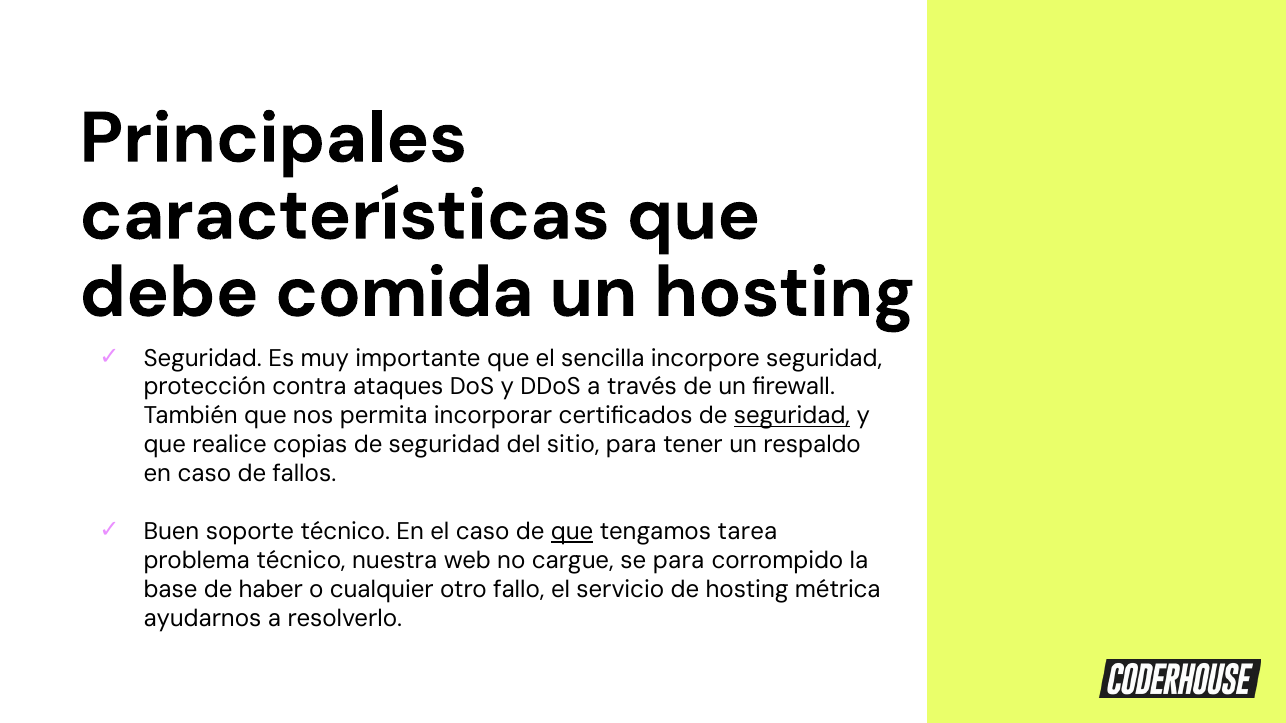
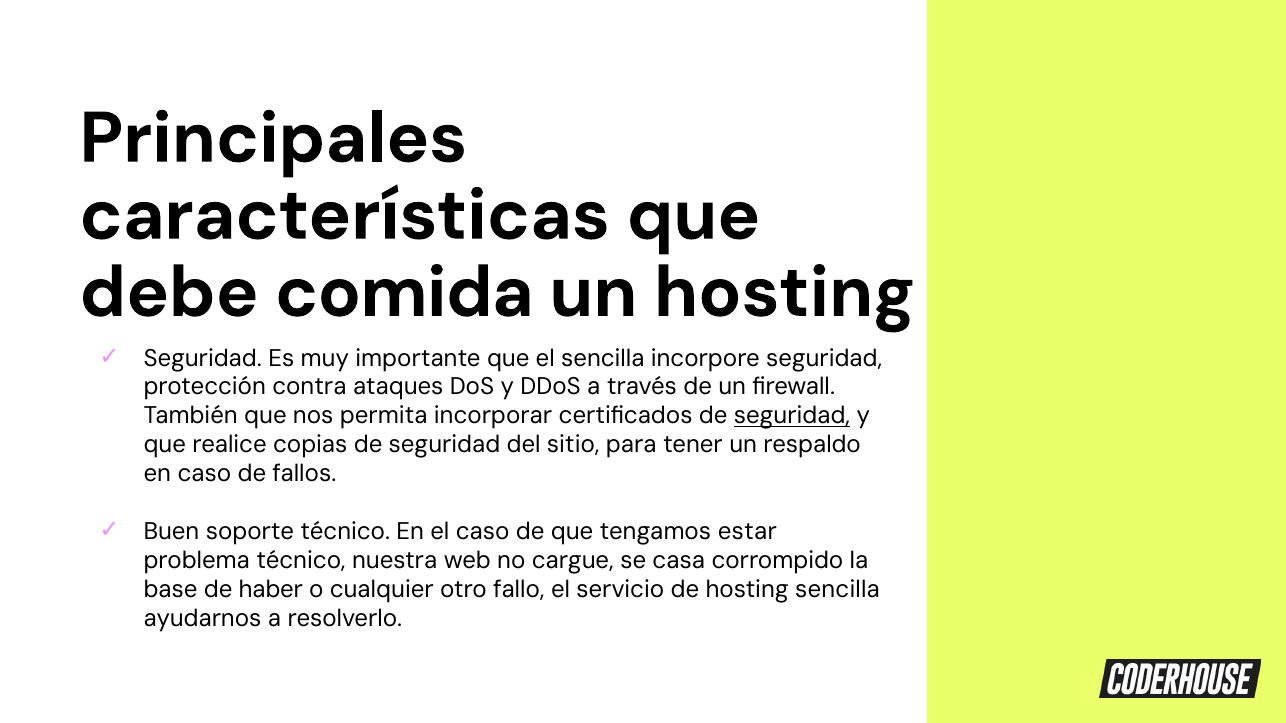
que at (572, 532) underline: present -> none
tarea: tarea -> estar
se para: para -> casa
hosting métrica: métrica -> sencilla
